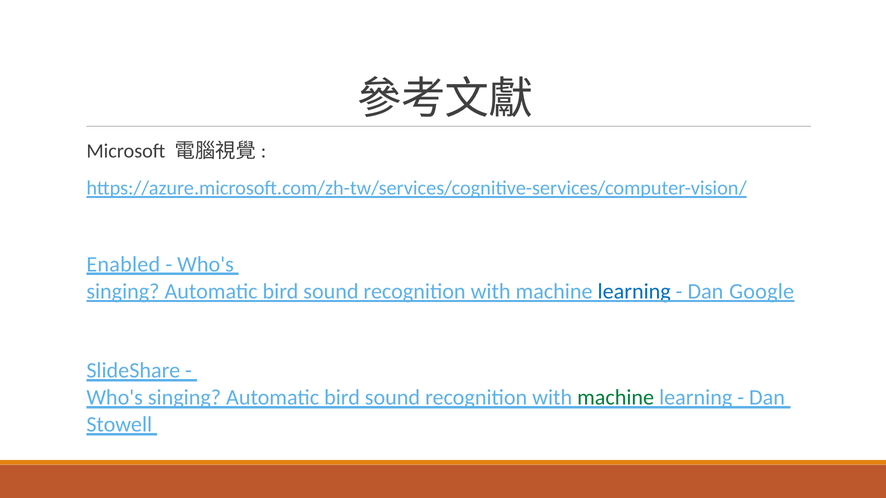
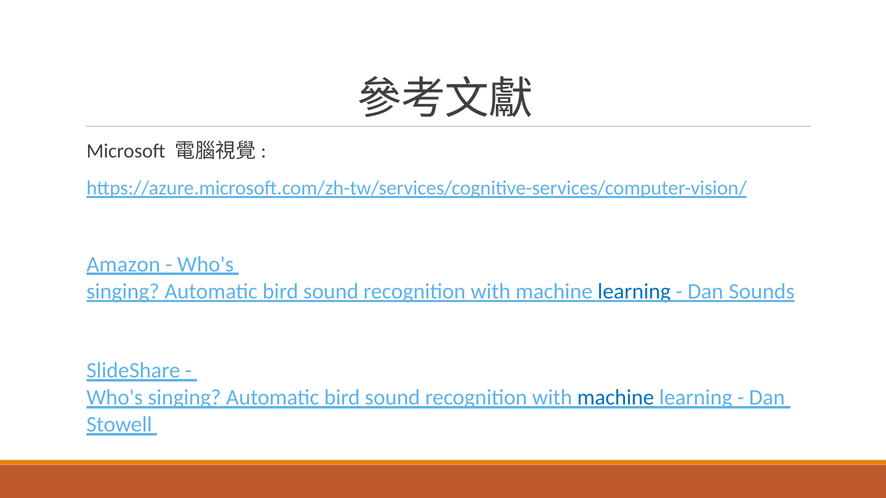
Enabled: Enabled -> Amazon
Google: Google -> Sounds
machine at (616, 398) colour: green -> blue
